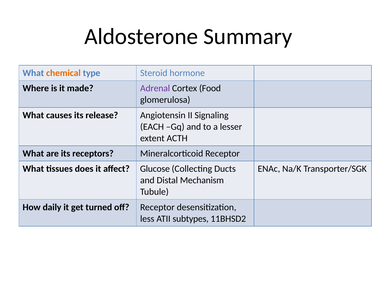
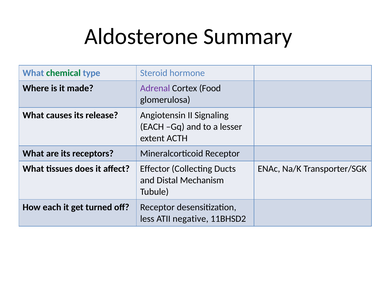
chemical colour: orange -> green
Glucose: Glucose -> Effector
How daily: daily -> each
subtypes: subtypes -> negative
